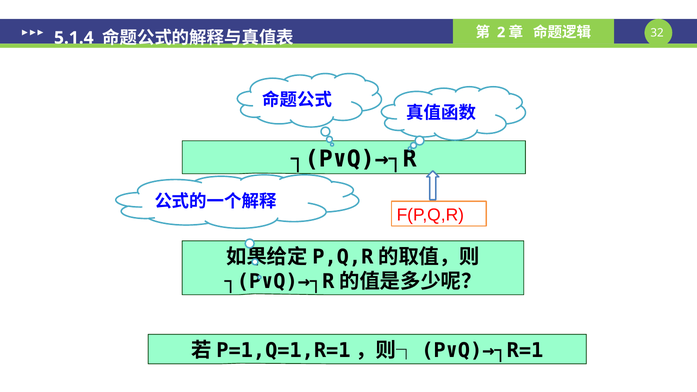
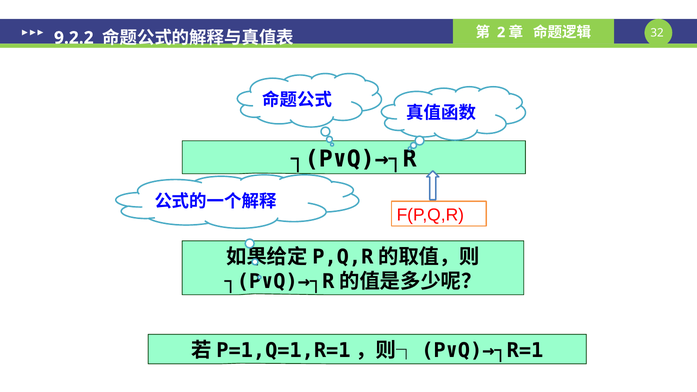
5.1.4: 5.1.4 -> 9.2.2
